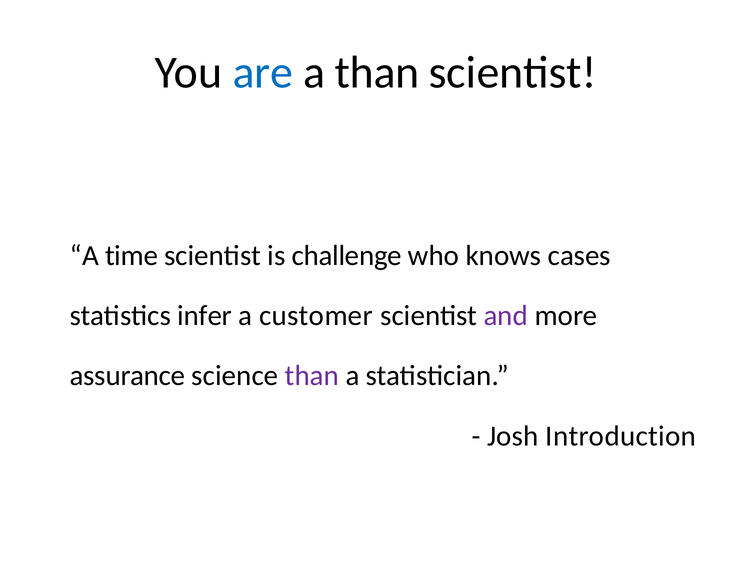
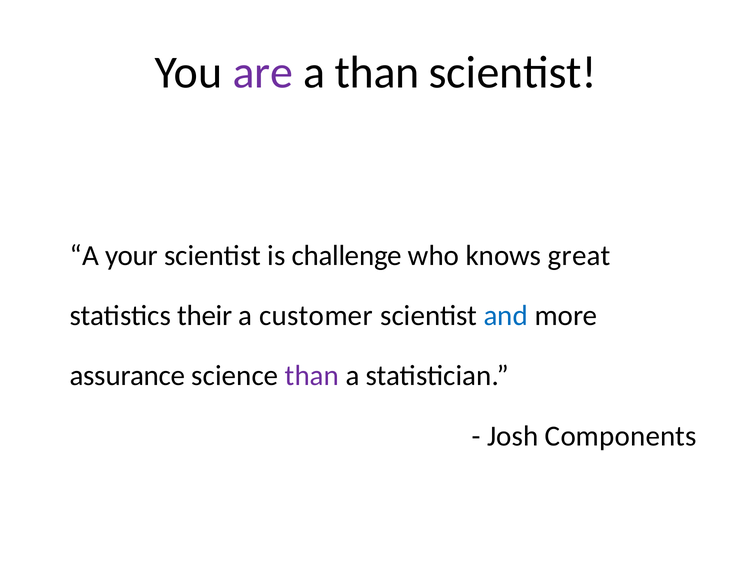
are colour: blue -> purple
time: time -> your
cases: cases -> great
infer: infer -> their
and colour: purple -> blue
Introduction: Introduction -> Components
